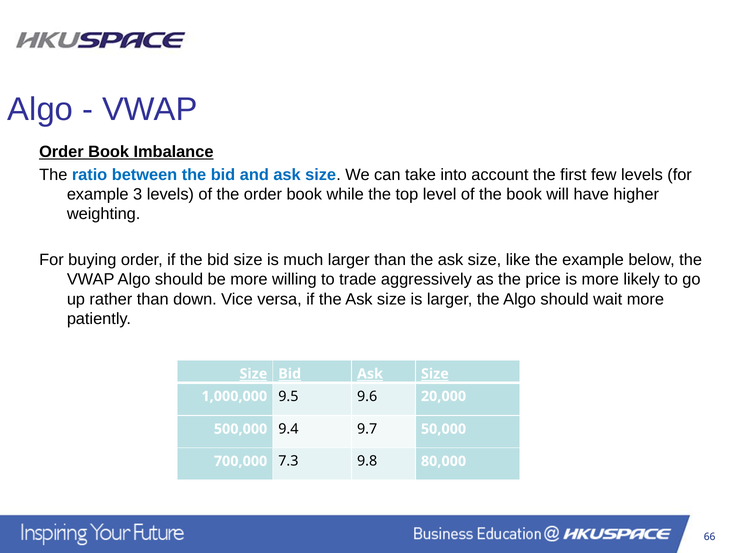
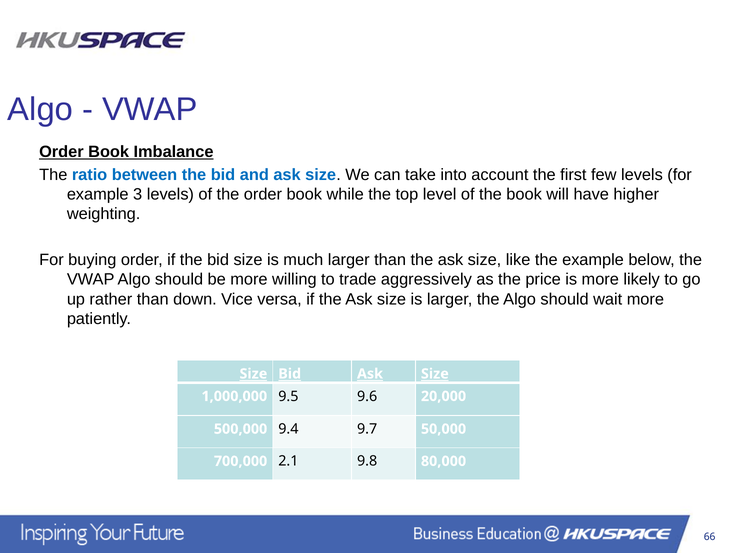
7.3: 7.3 -> 2.1
